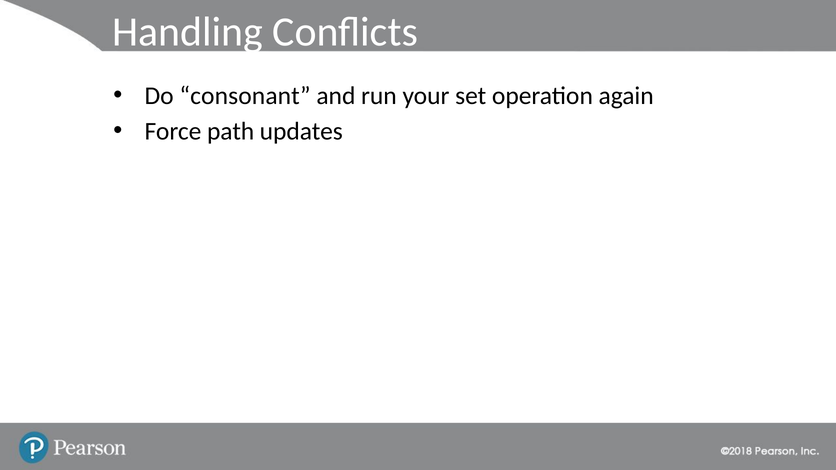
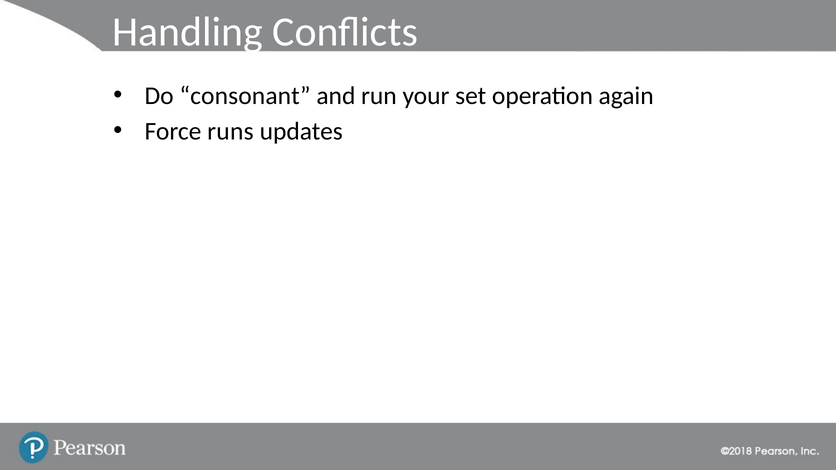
path: path -> runs
